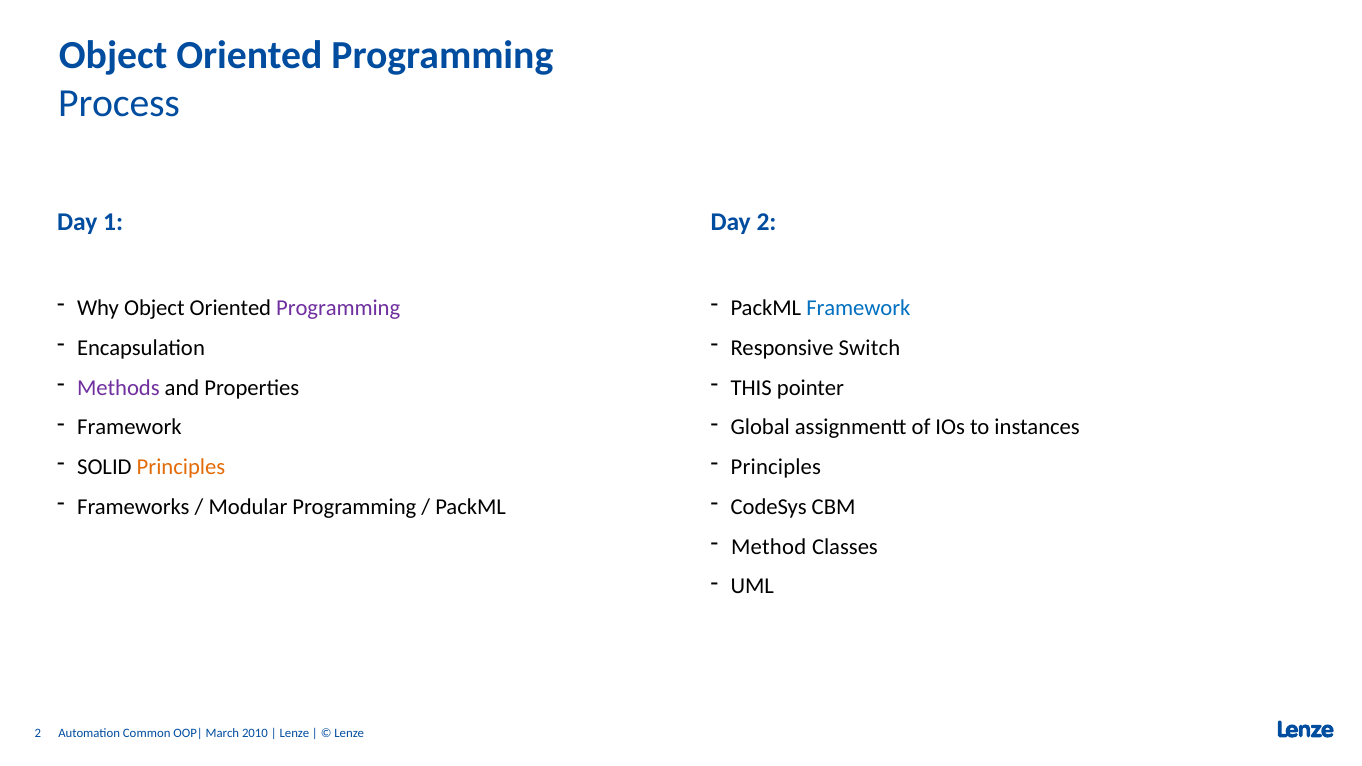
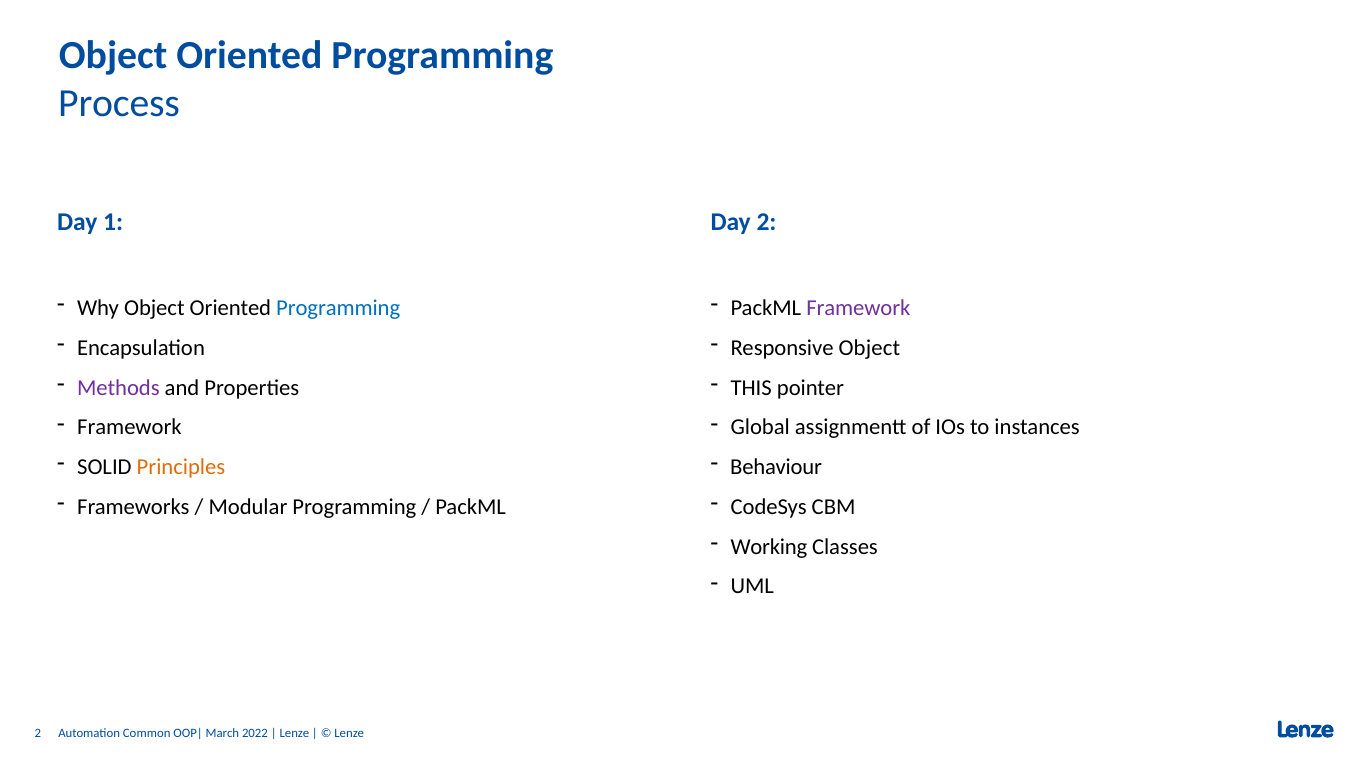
Programming at (338, 308) colour: purple -> blue
Framework at (858, 308) colour: blue -> purple
Responsive Switch: Switch -> Object
Principles at (776, 467): Principles -> Behaviour
Method: Method -> Working
2010: 2010 -> 2022
